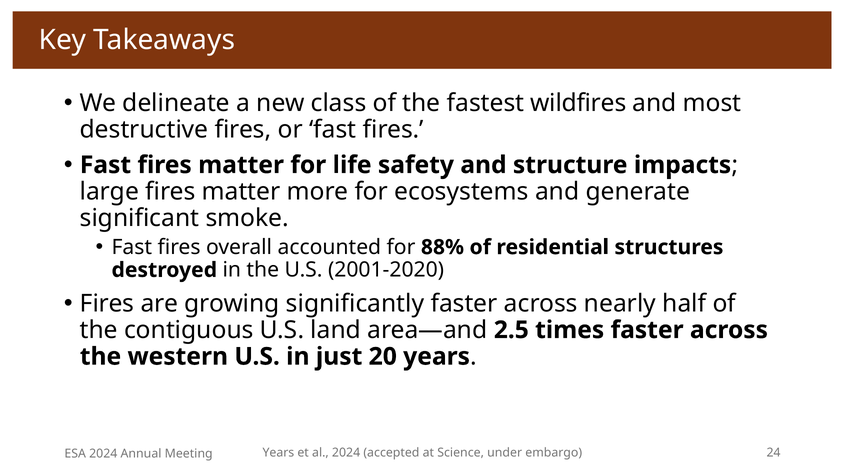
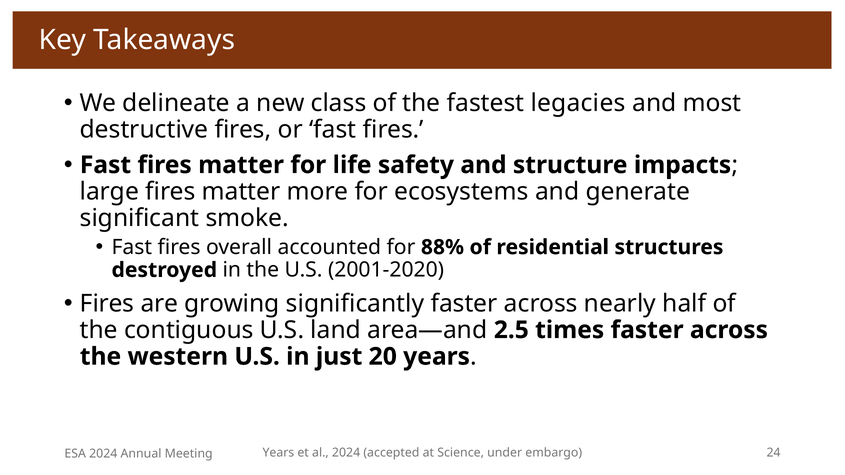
wildfires: wildfires -> legacies
